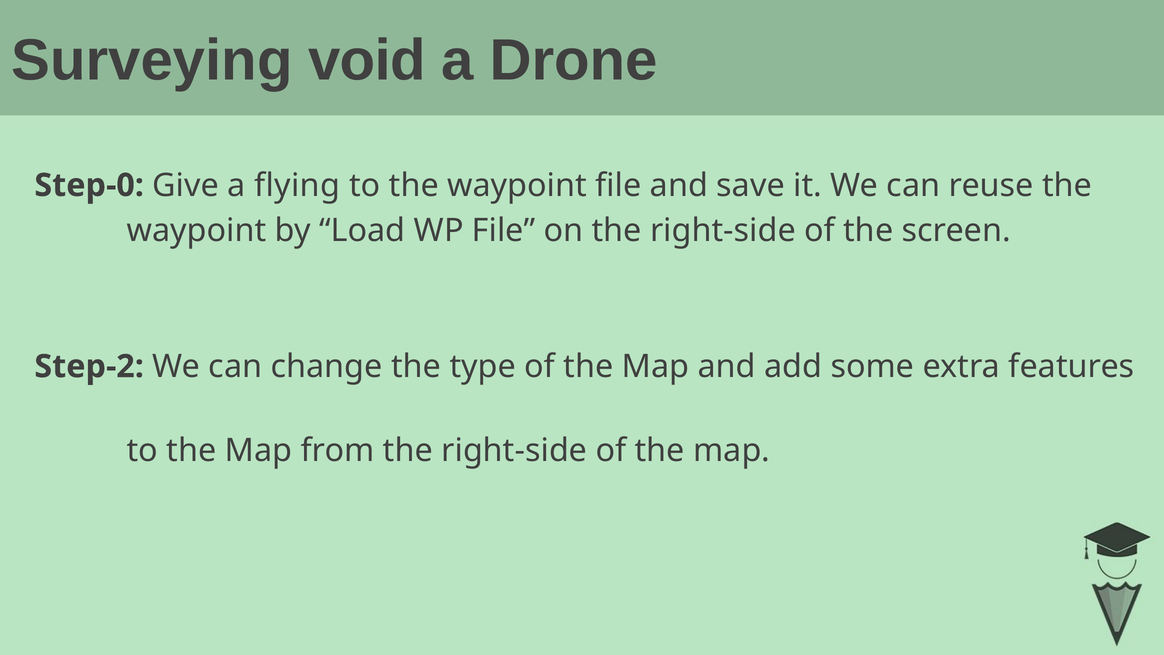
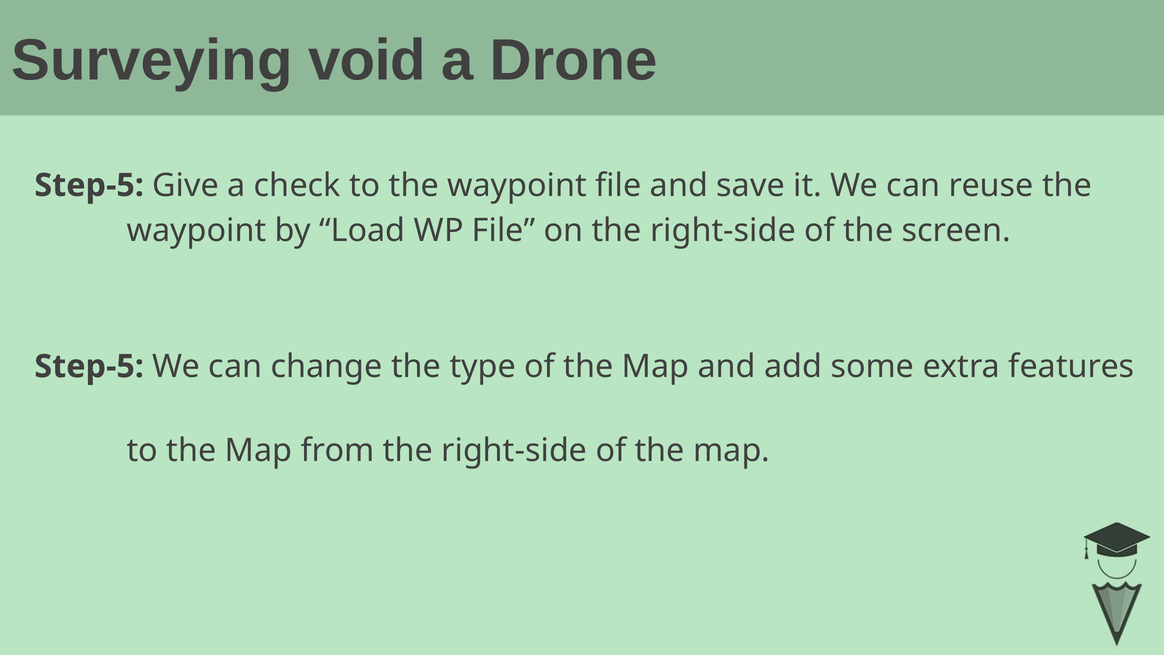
Step-0 at (89, 185): Step-0 -> Step-5
flying: flying -> check
Step-2 at (89, 366): Step-2 -> Step-5
